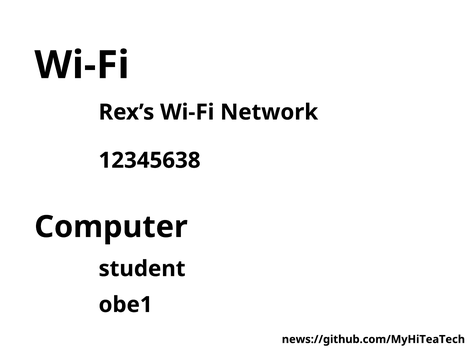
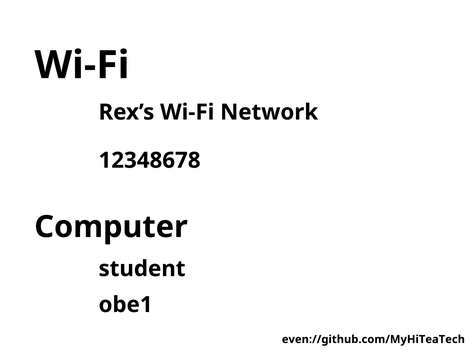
12345638: 12345638 -> 12348678
news://github.com/MyHiTeaTech: news://github.com/MyHiTeaTech -> even://github.com/MyHiTeaTech
